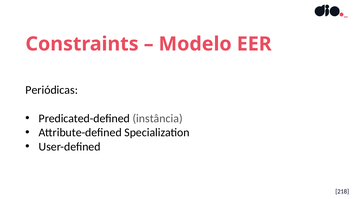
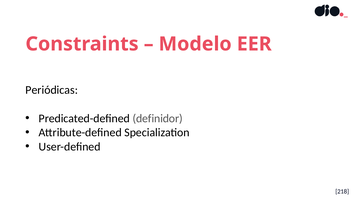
instância: instância -> definidor
